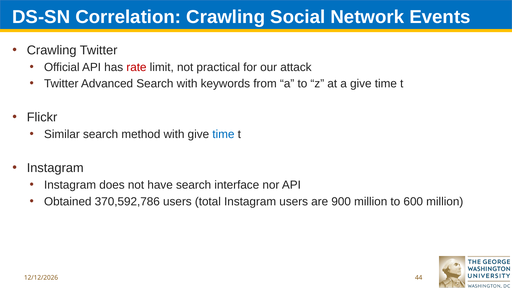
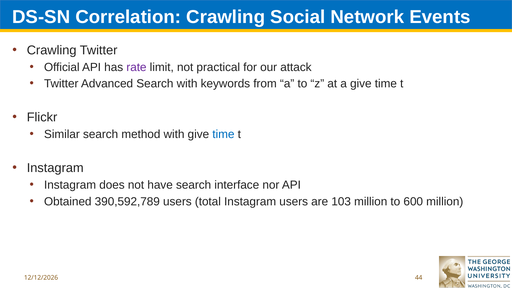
rate colour: red -> purple
370,592,786: 370,592,786 -> 390,592,789
900: 900 -> 103
